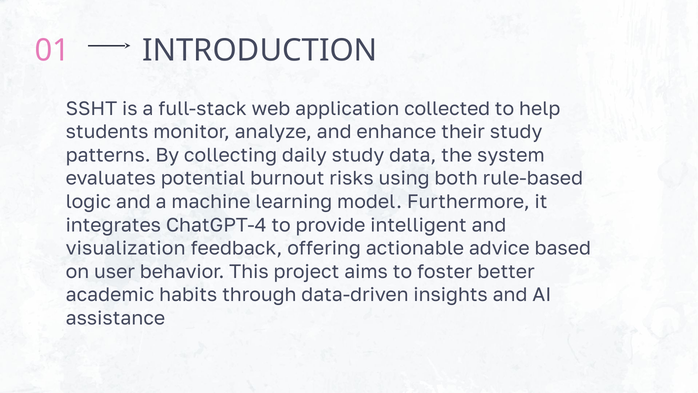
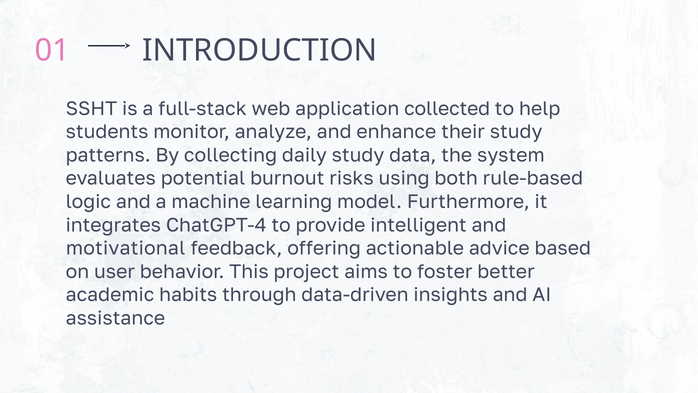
visualization: visualization -> motivational
